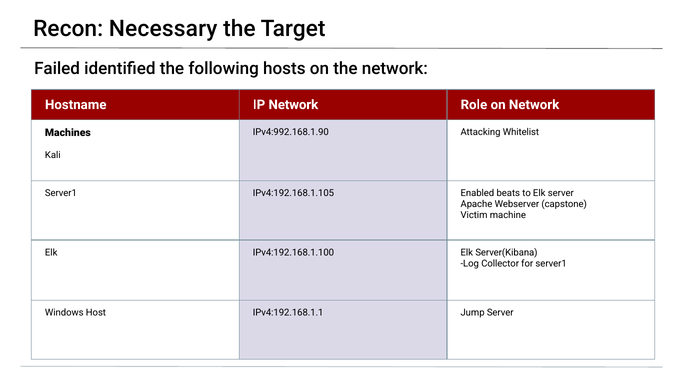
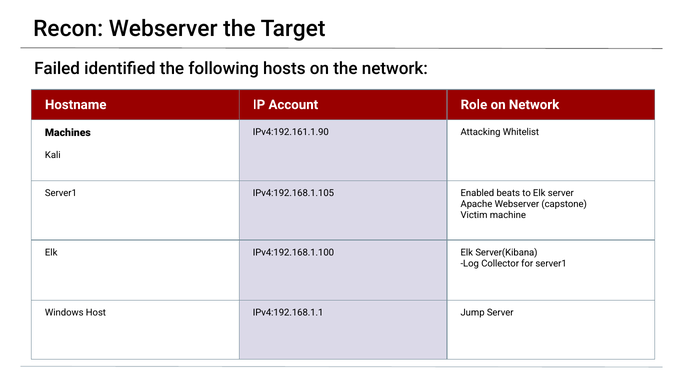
Recon Necessary: Necessary -> Webserver
IP Network: Network -> Account
IPv4:992.168.1.90: IPv4:992.168.1.90 -> IPv4:192.161.1.90
